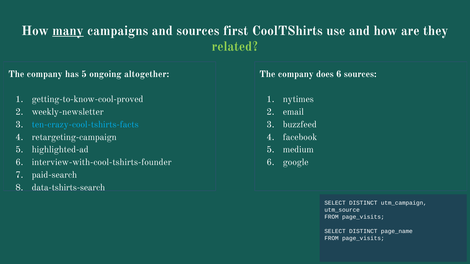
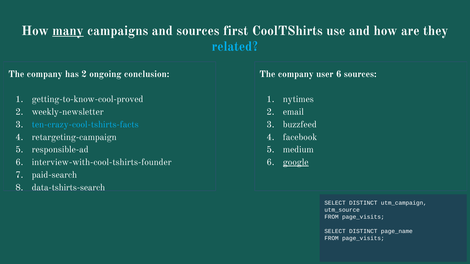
related colour: light green -> light blue
has 5: 5 -> 2
altogether: altogether -> conclusion
does: does -> user
highlighted-ad: highlighted-ad -> responsible-ad
google underline: none -> present
